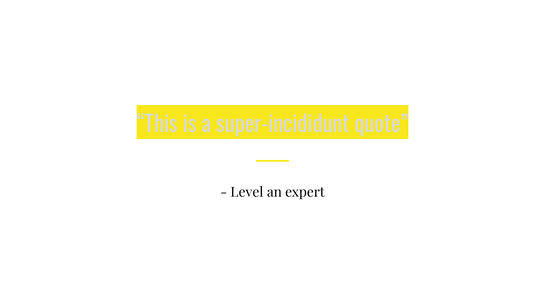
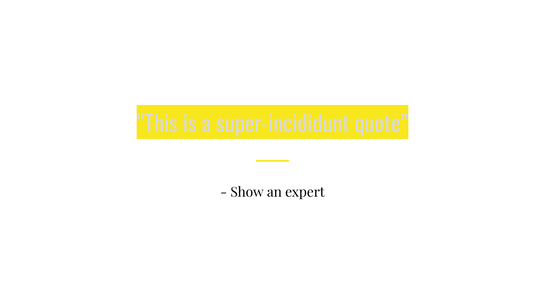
Level: Level -> Show
